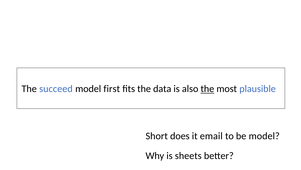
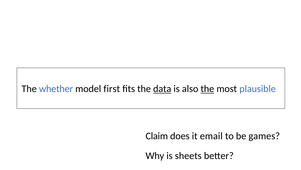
succeed: succeed -> whether
data underline: none -> present
Short: Short -> Claim
be model: model -> games
